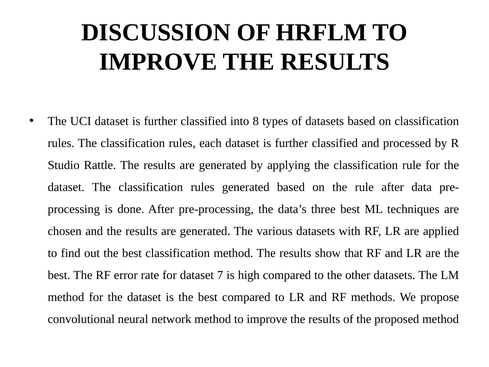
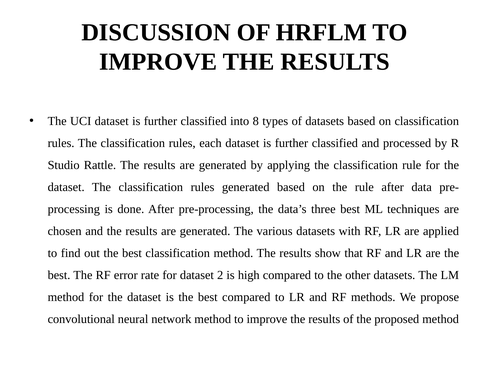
7: 7 -> 2
